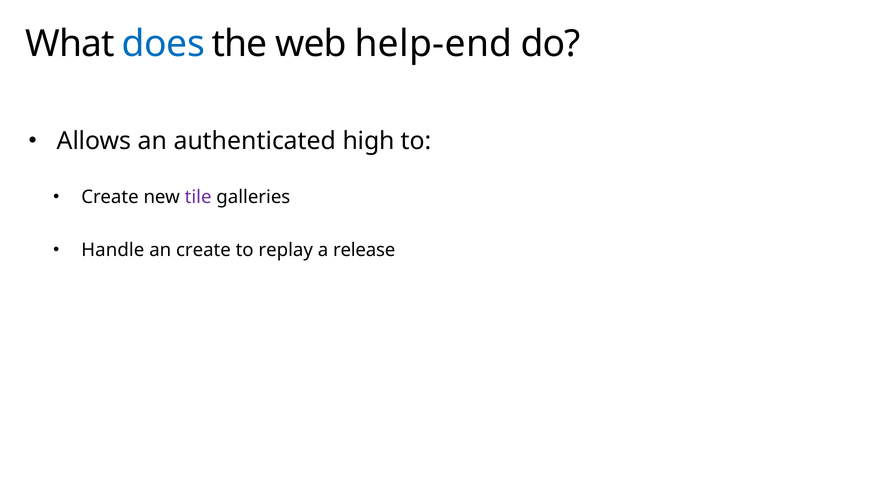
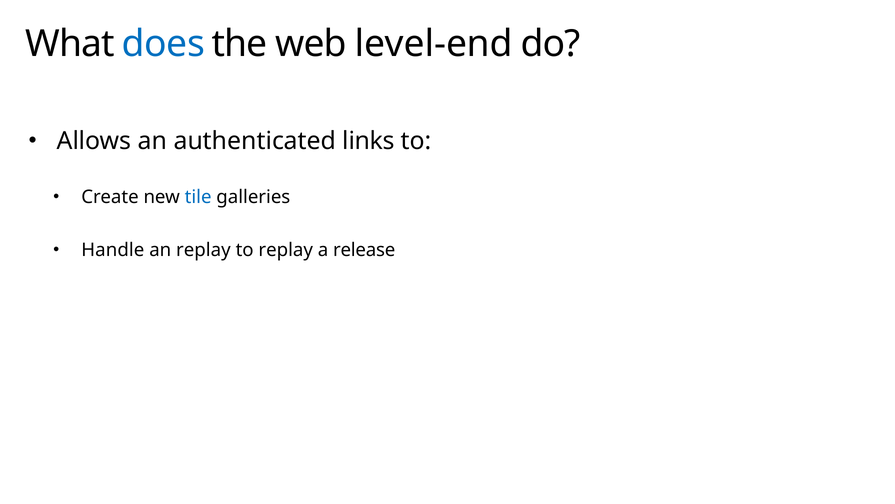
help-end: help-end -> level-end
high: high -> links
tile colour: purple -> blue
an create: create -> replay
